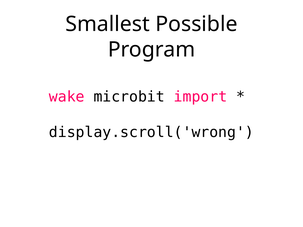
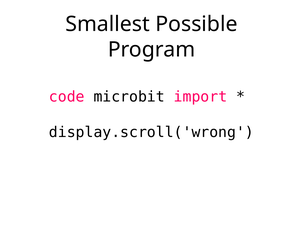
wake: wake -> code
